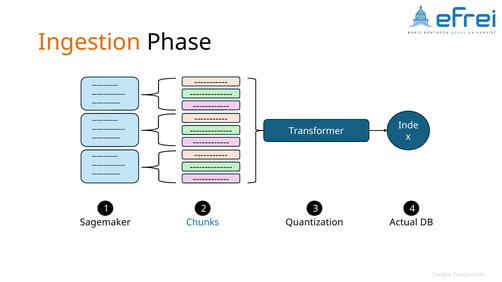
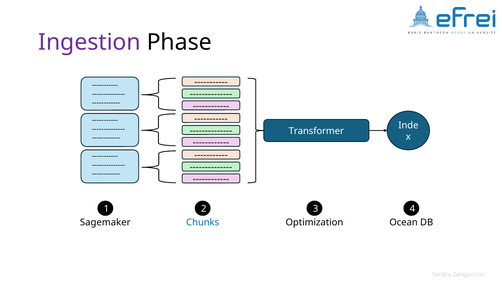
Ingestion colour: orange -> purple
Quantization: Quantization -> Optimization
Actual: Actual -> Ocean
